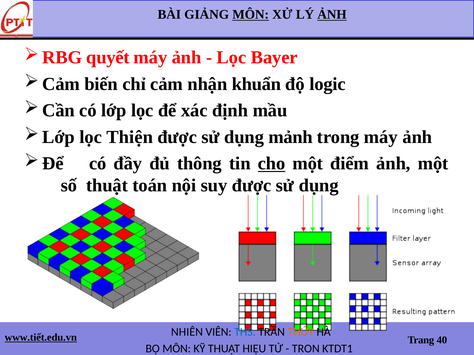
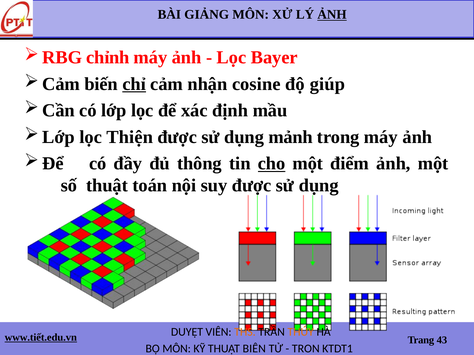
MÔN at (251, 15) underline: present -> none
quyết: quyết -> chỉnh
chỉ underline: none -> present
khuẩn: khuẩn -> cosine
logic: logic -> giúp
NHIÊN: NHIÊN -> DUYỆT
THS colour: blue -> orange
40: 40 -> 43
HIỆU: HIỆU -> BIÊN
